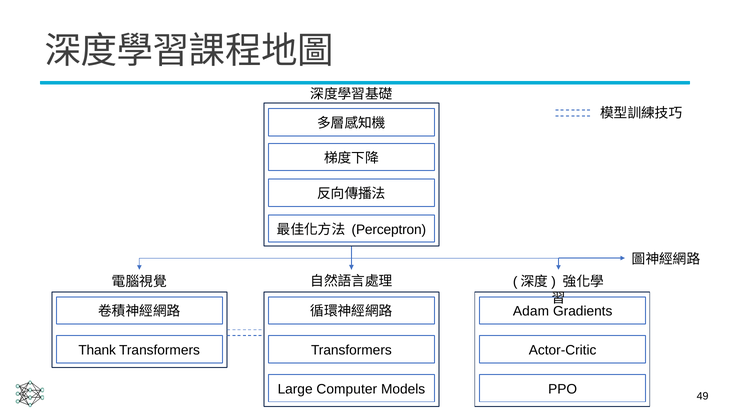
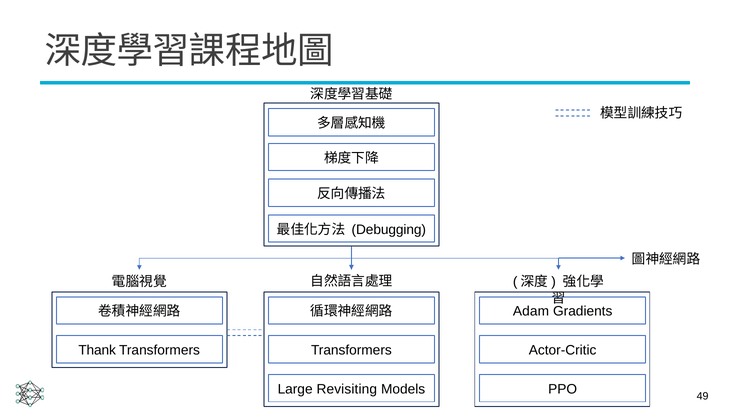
Perceptron: Perceptron -> Debugging
Computer: Computer -> Revisiting
